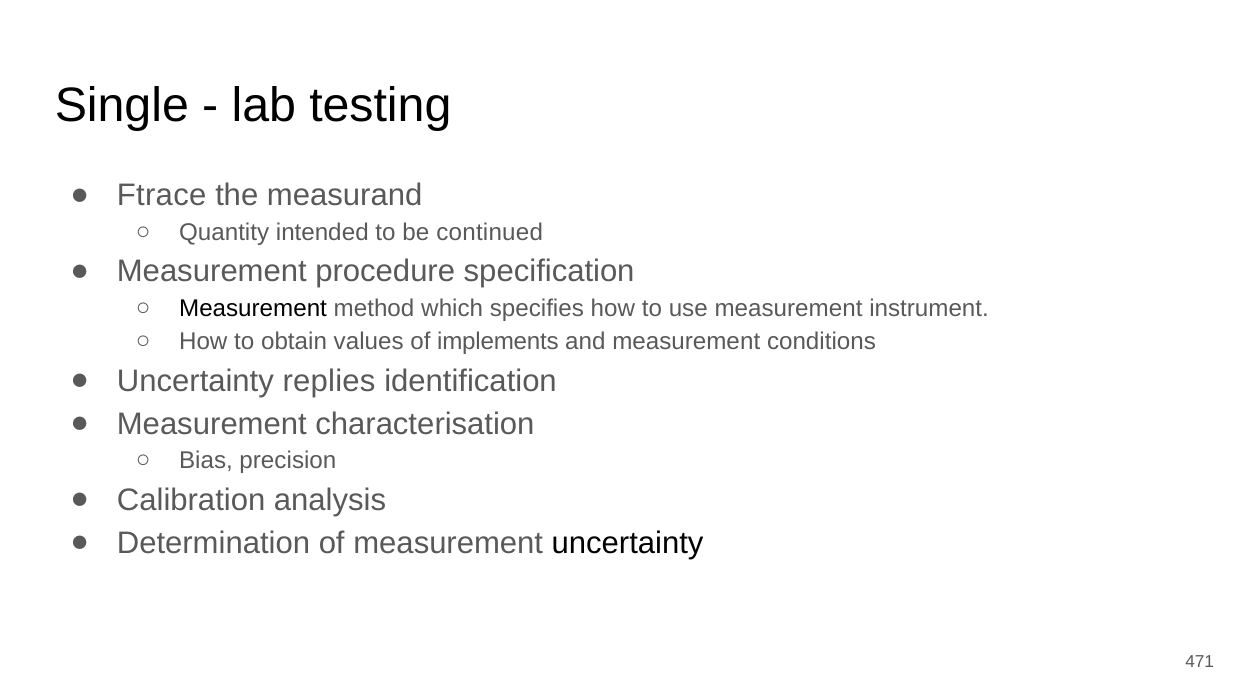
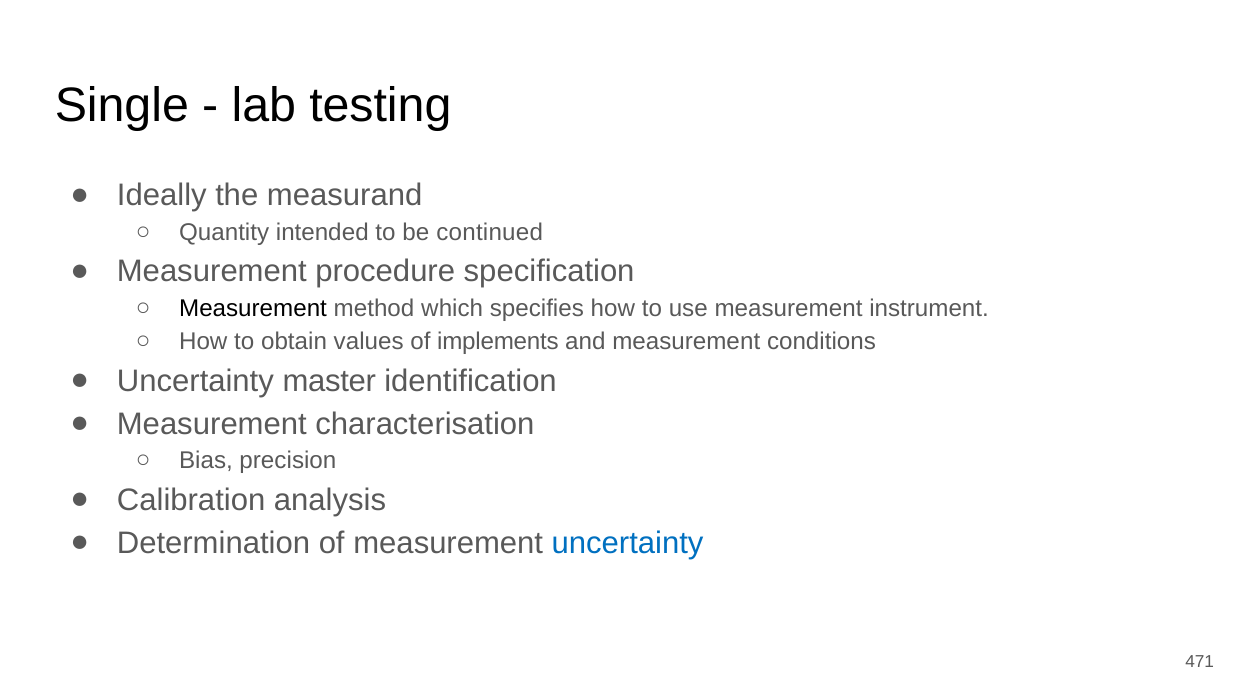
Ftrace: Ftrace -> Ideally
replies: replies -> master
uncertainty at (628, 543) colour: black -> blue
